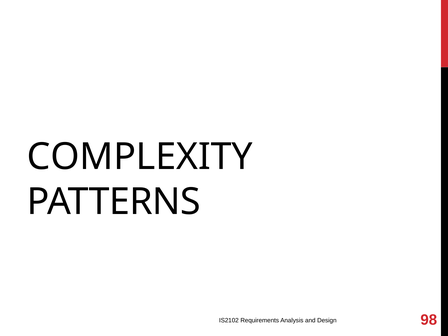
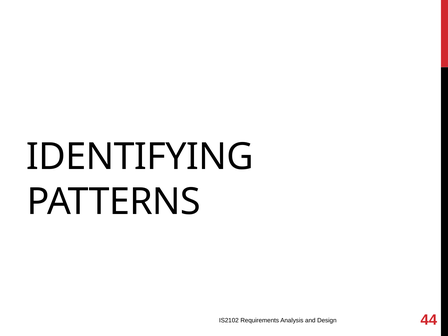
COMPLEXITY: COMPLEXITY -> IDENTIFYING
98: 98 -> 44
